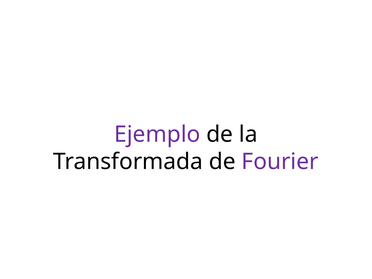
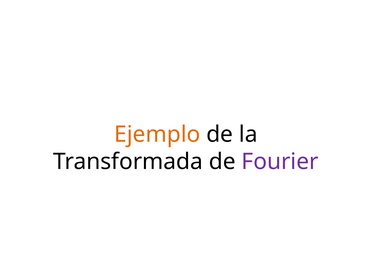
Ejemplo colour: purple -> orange
